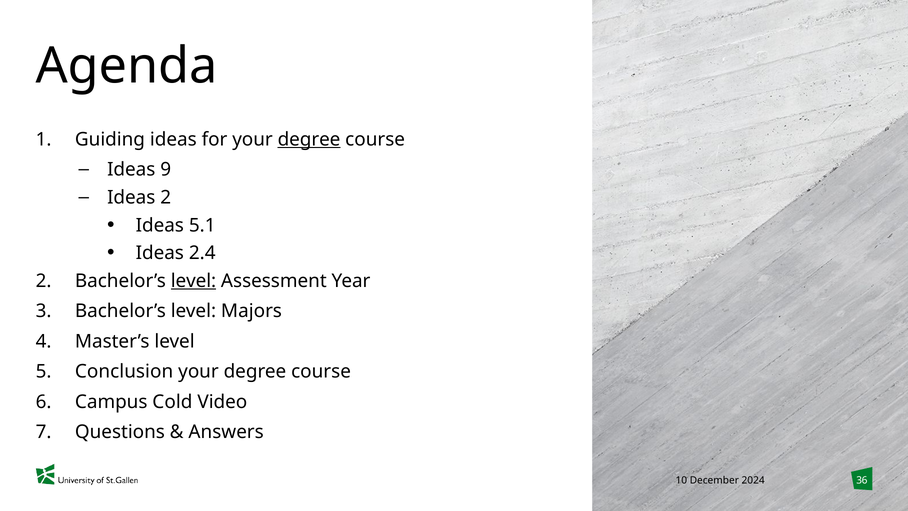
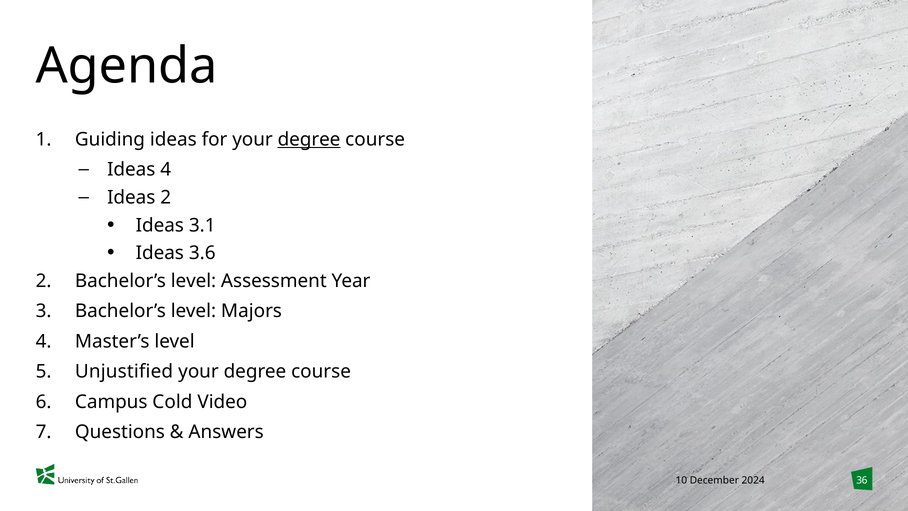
Ideas 9: 9 -> 4
5.1: 5.1 -> 3.1
2.4: 2.4 -> 3.6
level at (193, 281) underline: present -> none
Conclusion: Conclusion -> Unjustified
